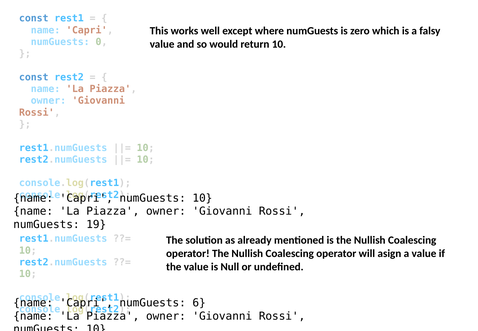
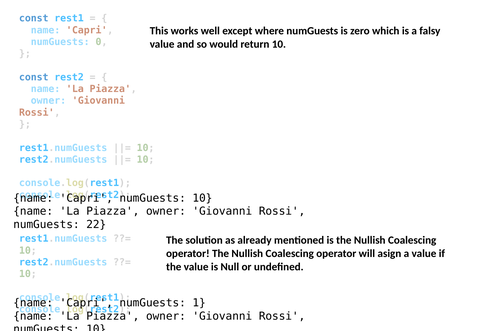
19: 19 -> 22
6: 6 -> 1
